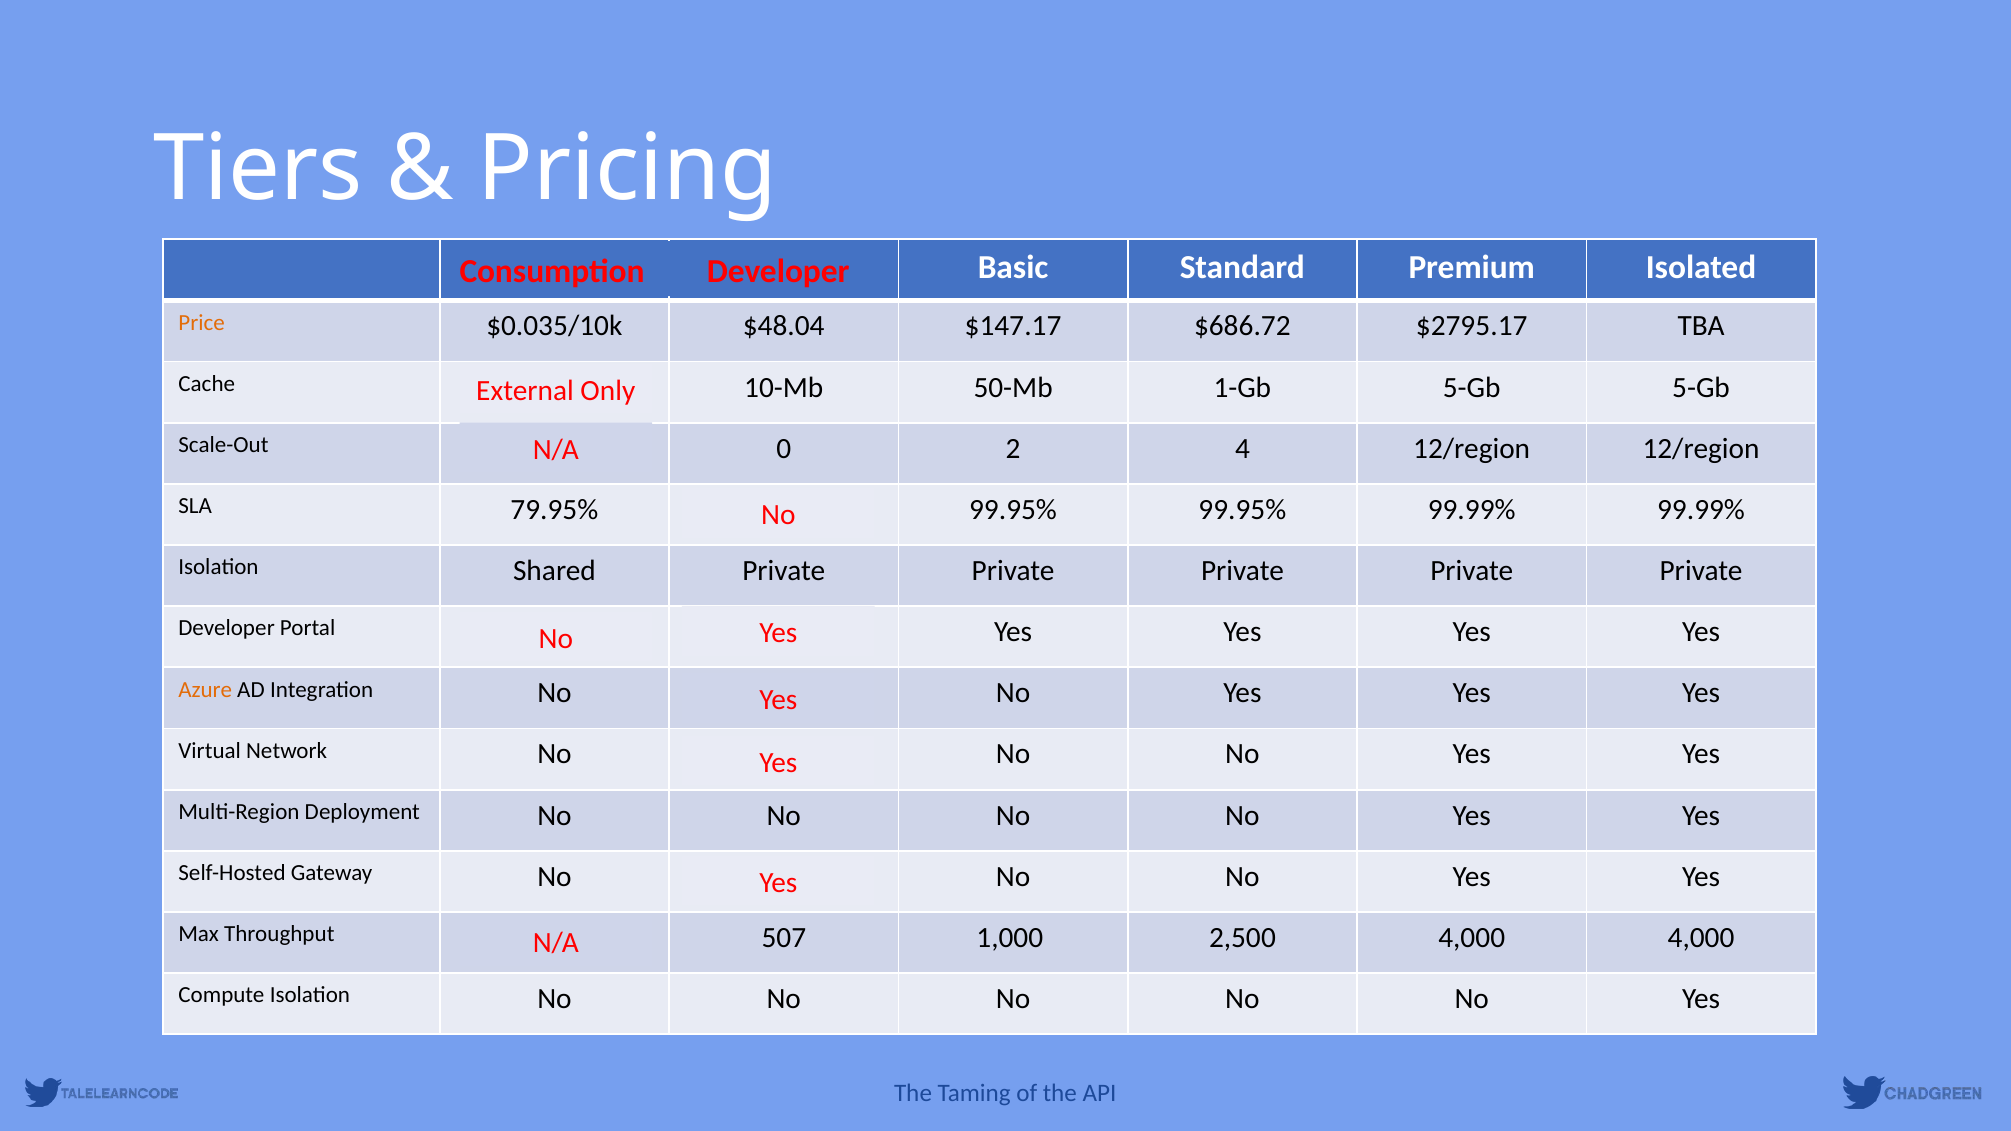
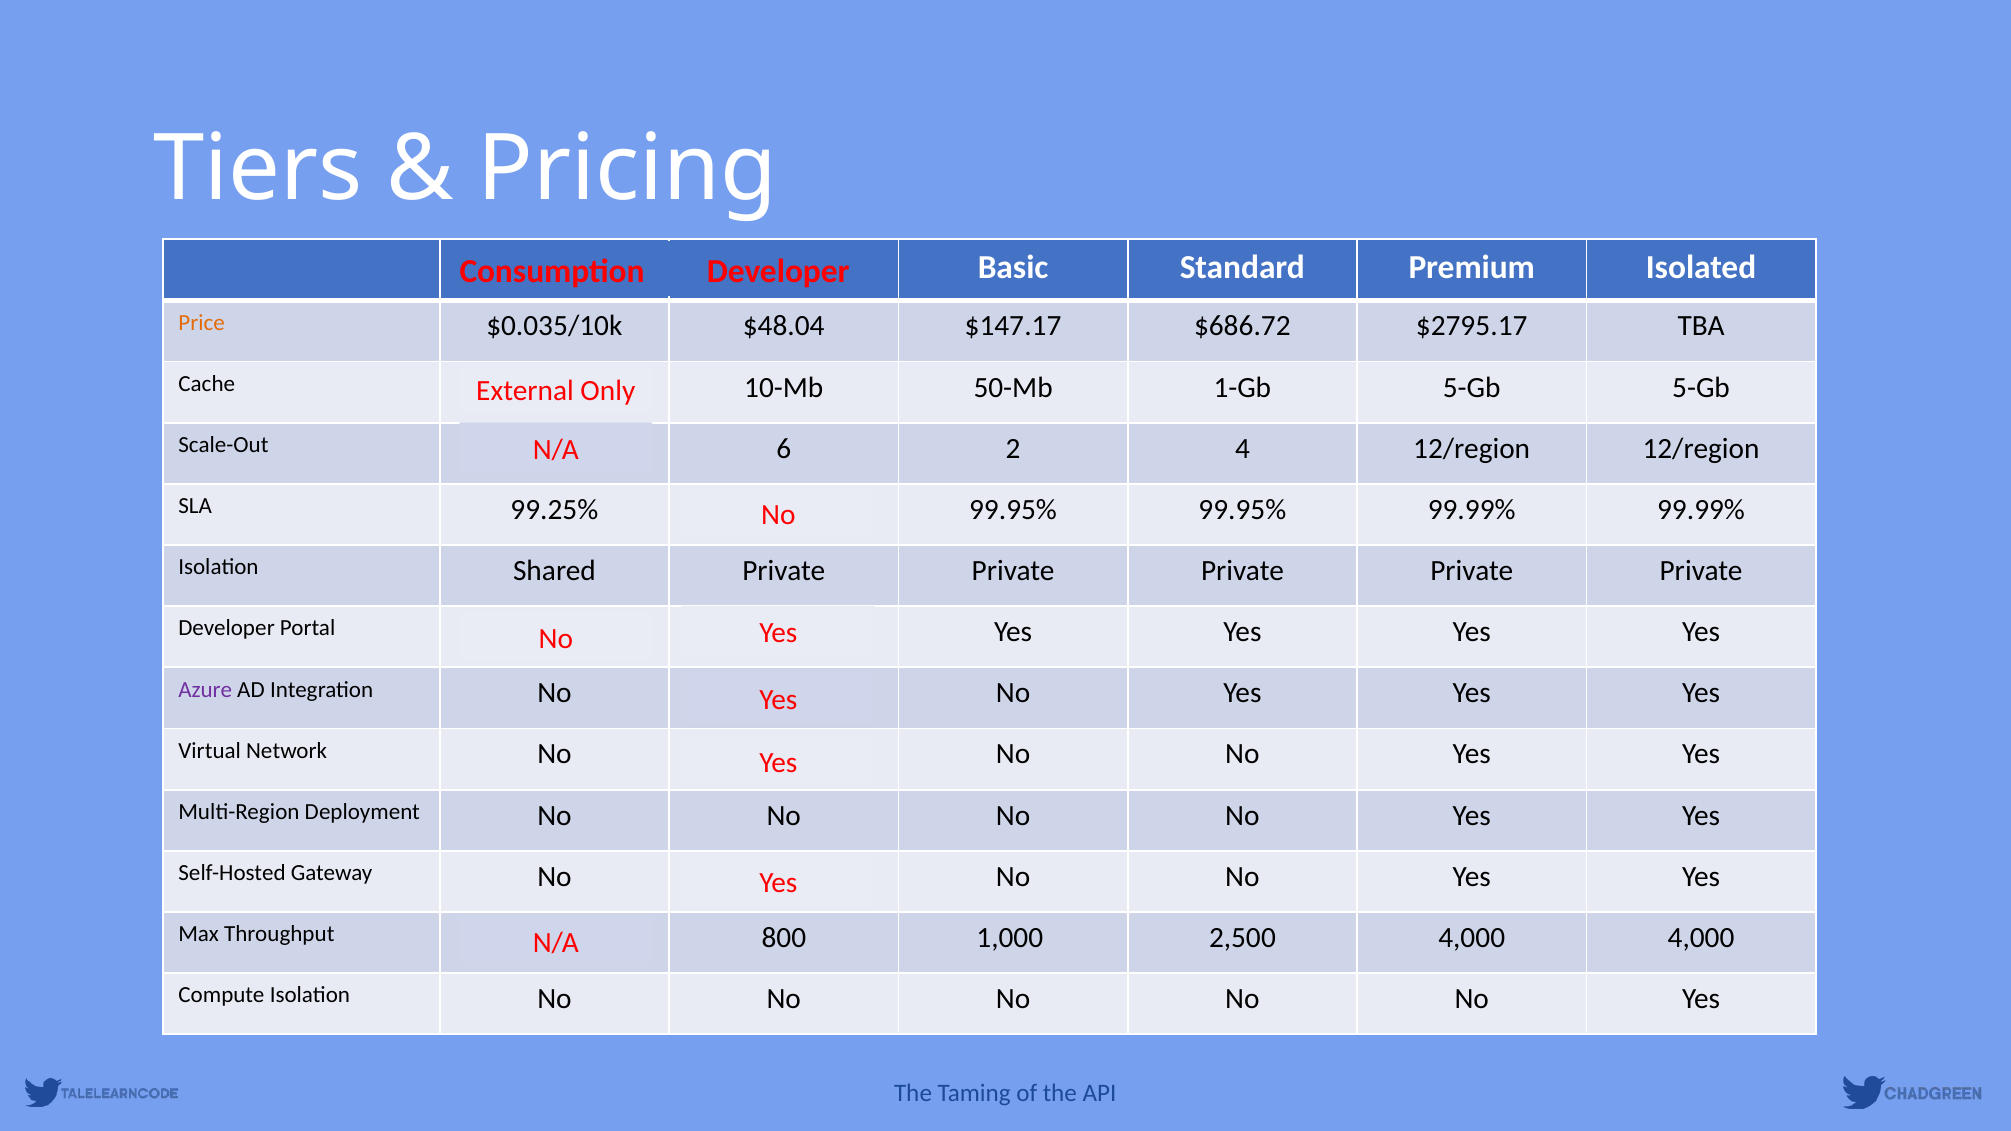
0: 0 -> 6
79.95%: 79.95% -> 99.25%
Azure colour: orange -> purple
507: 507 -> 800
